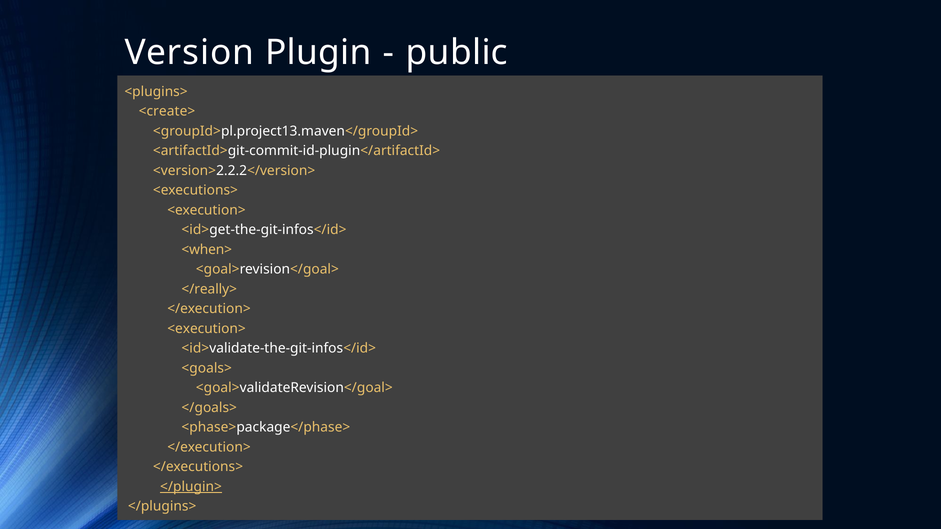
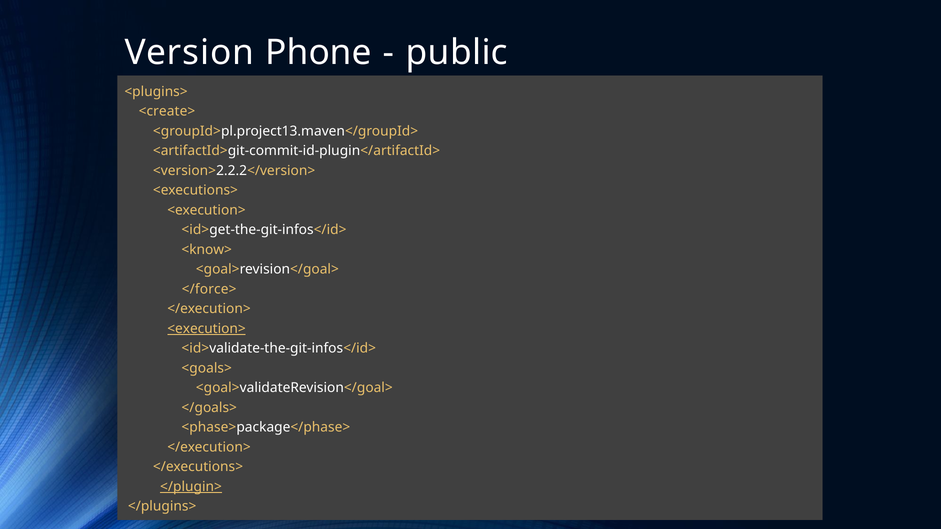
Plugin: Plugin -> Phone
<when>: <when> -> <know>
</really>: </really> -> </force>
<execution> at (207, 329) underline: none -> present
